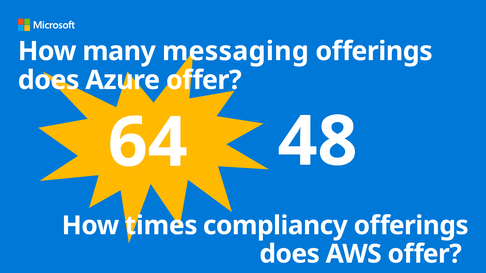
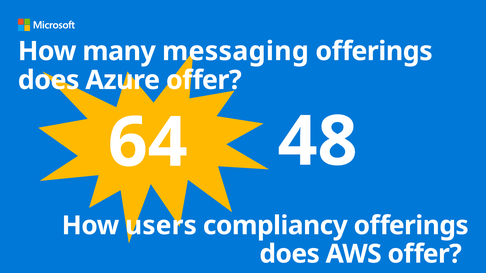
times: times -> users
